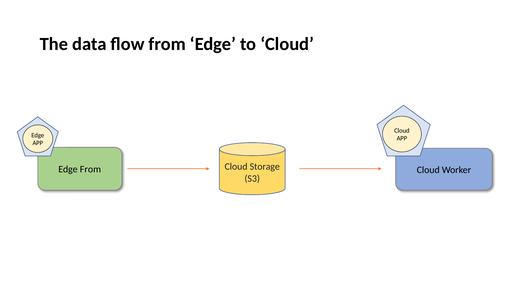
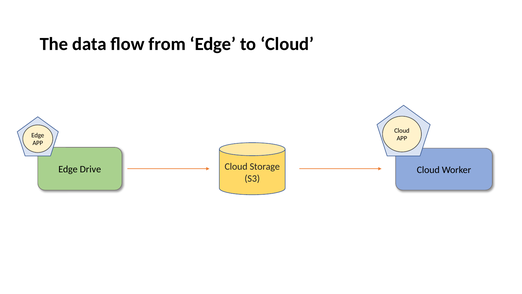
Edge From: From -> Drive
